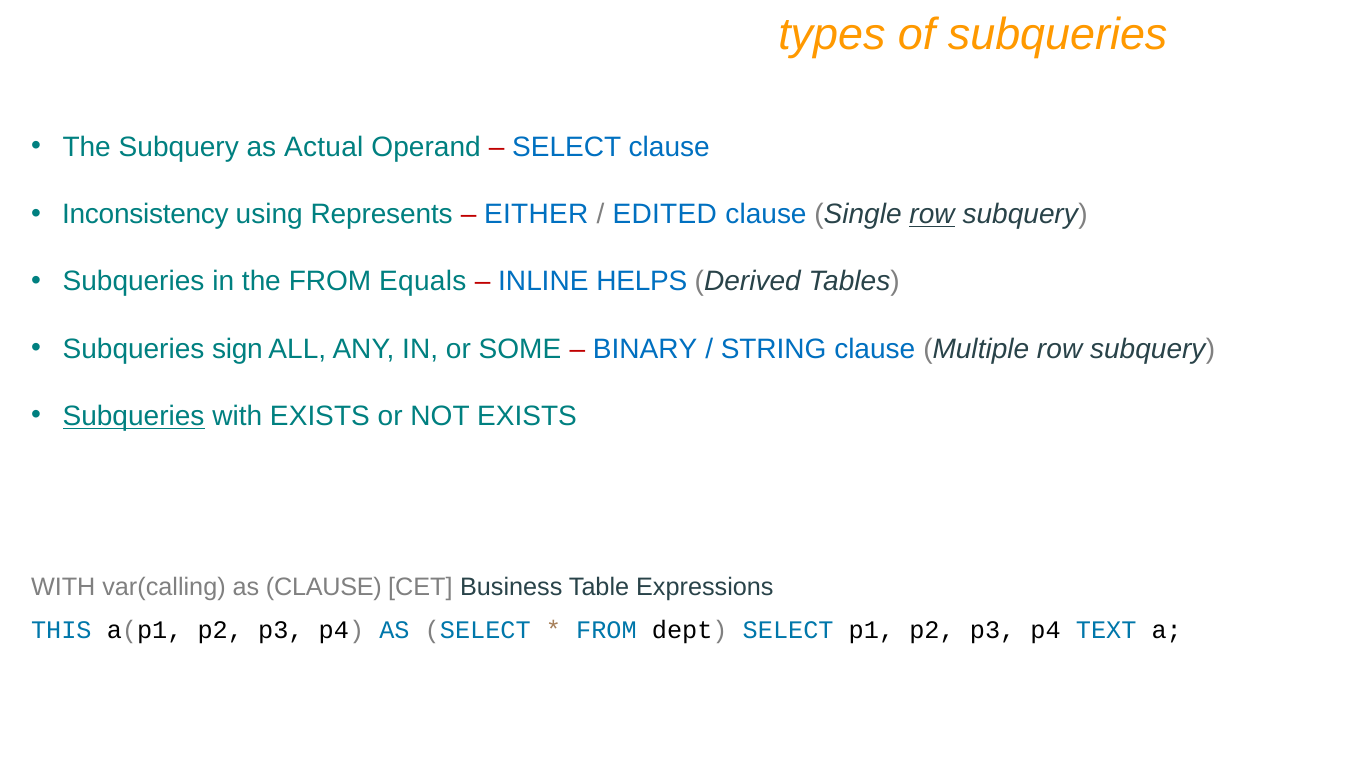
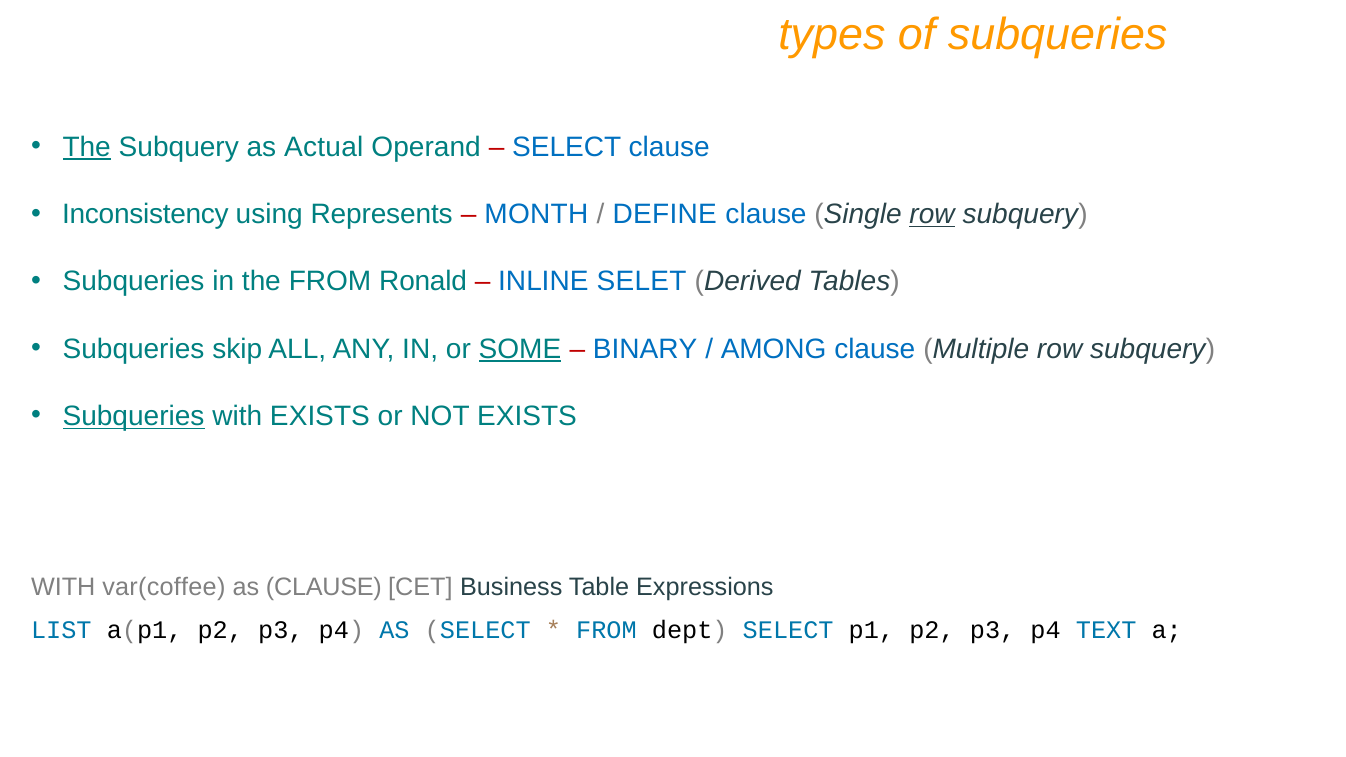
The at (87, 147) underline: none -> present
EITHER: EITHER -> MONTH
EDITED: EDITED -> DEFINE
Equals: Equals -> Ronald
HELPS: HELPS -> SELET
sign: sign -> skip
SOME underline: none -> present
STRING: STRING -> AMONG
var(calling: var(calling -> var(coffee
THIS: THIS -> LIST
